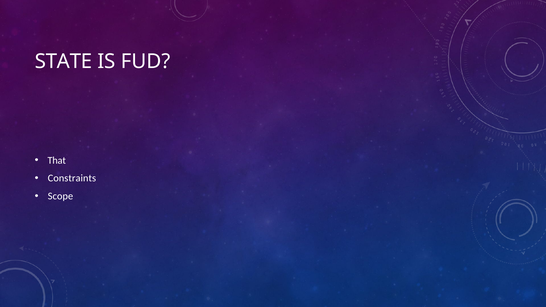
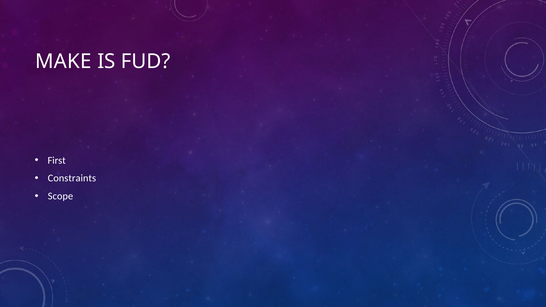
STATE: STATE -> MAKE
That: That -> First
